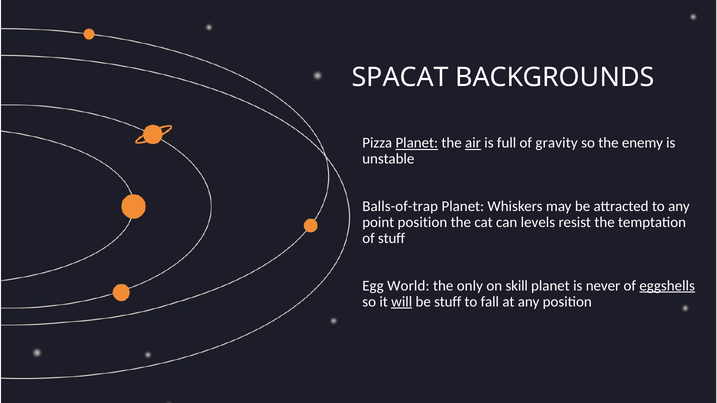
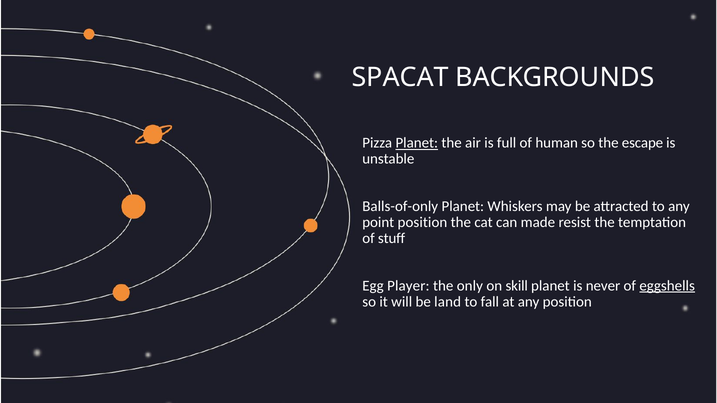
air underline: present -> none
gravity: gravity -> human
enemy: enemy -> escape
Balls-of-trap: Balls-of-trap -> Balls-of-only
levels: levels -> made
World: World -> Player
will underline: present -> none
be stuff: stuff -> land
